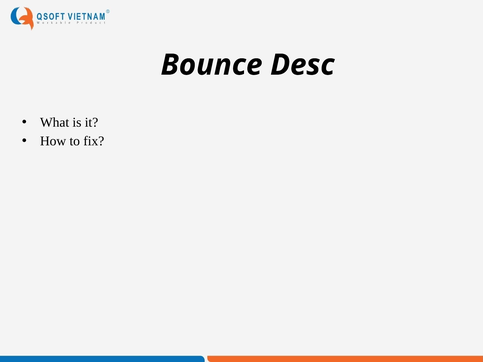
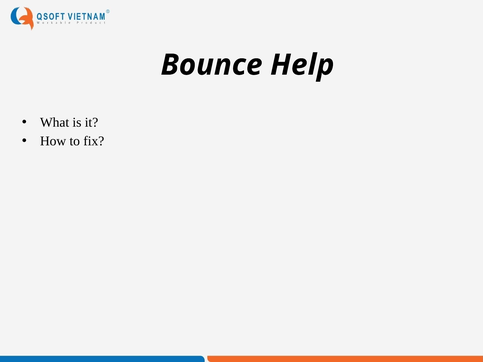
Desc: Desc -> Help
